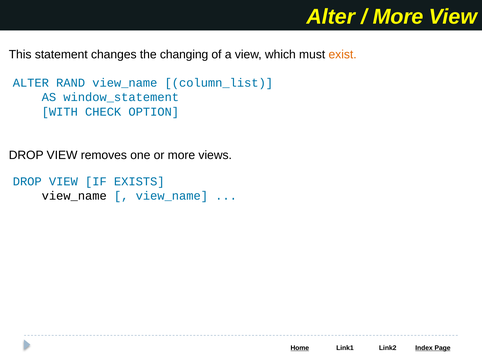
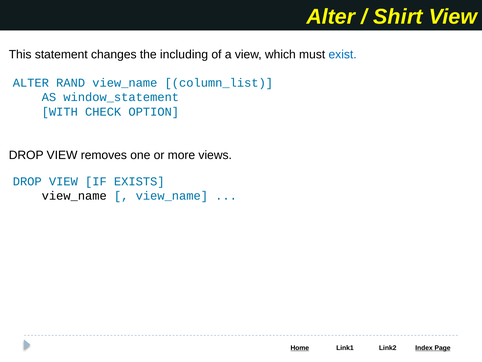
More at (398, 17): More -> Shirt
changing: changing -> including
exist colour: orange -> blue
